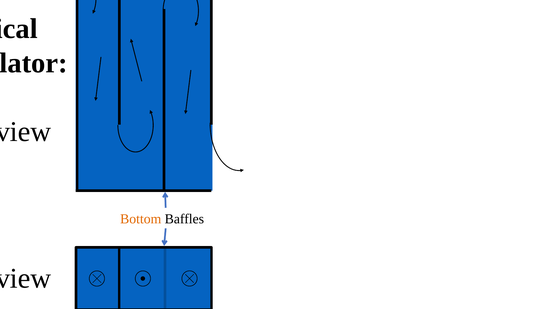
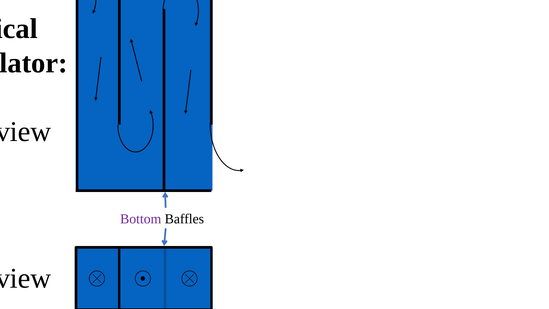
Bottom colour: orange -> purple
